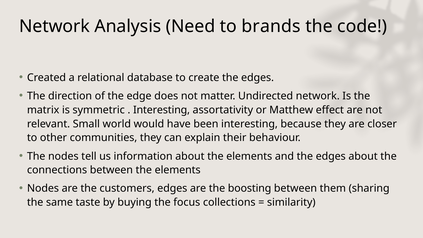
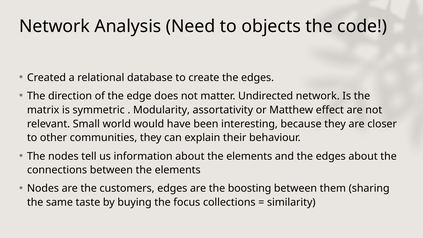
brands: brands -> objects
Interesting at (162, 110): Interesting -> Modularity
